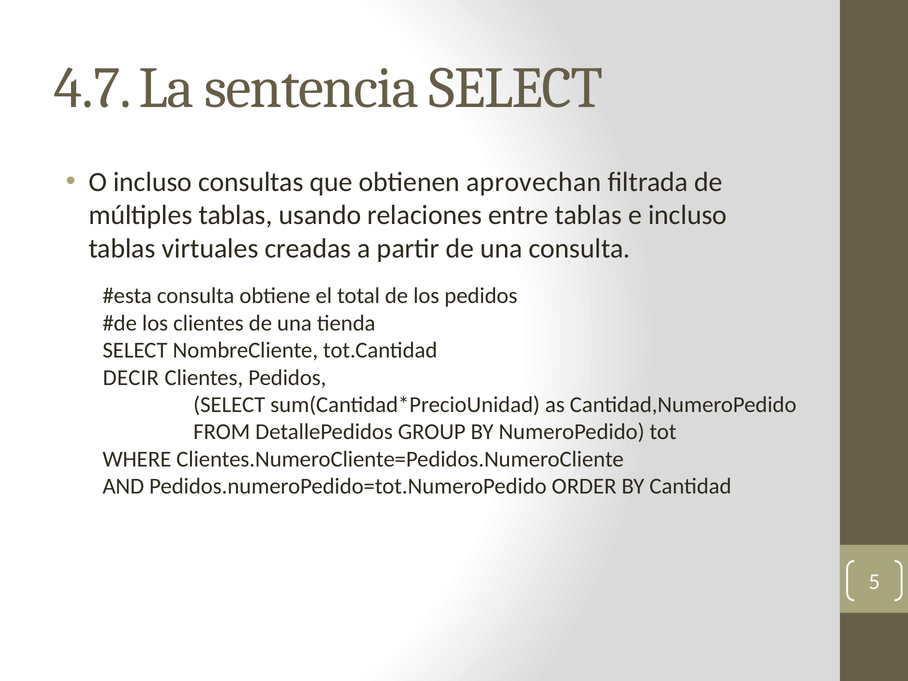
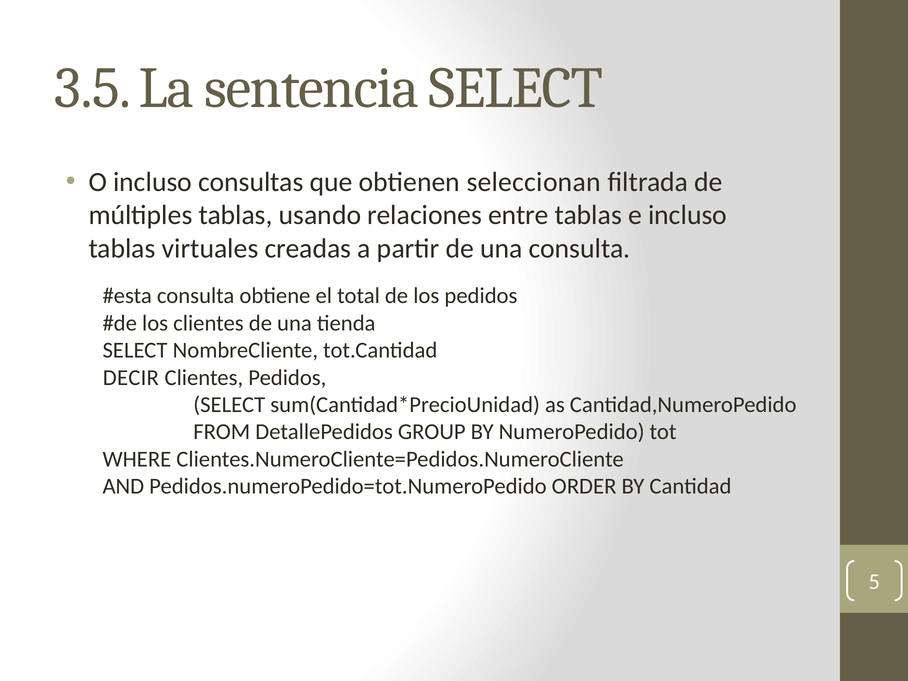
4.7: 4.7 -> 3.5
aprovechan: aprovechan -> seleccionan
